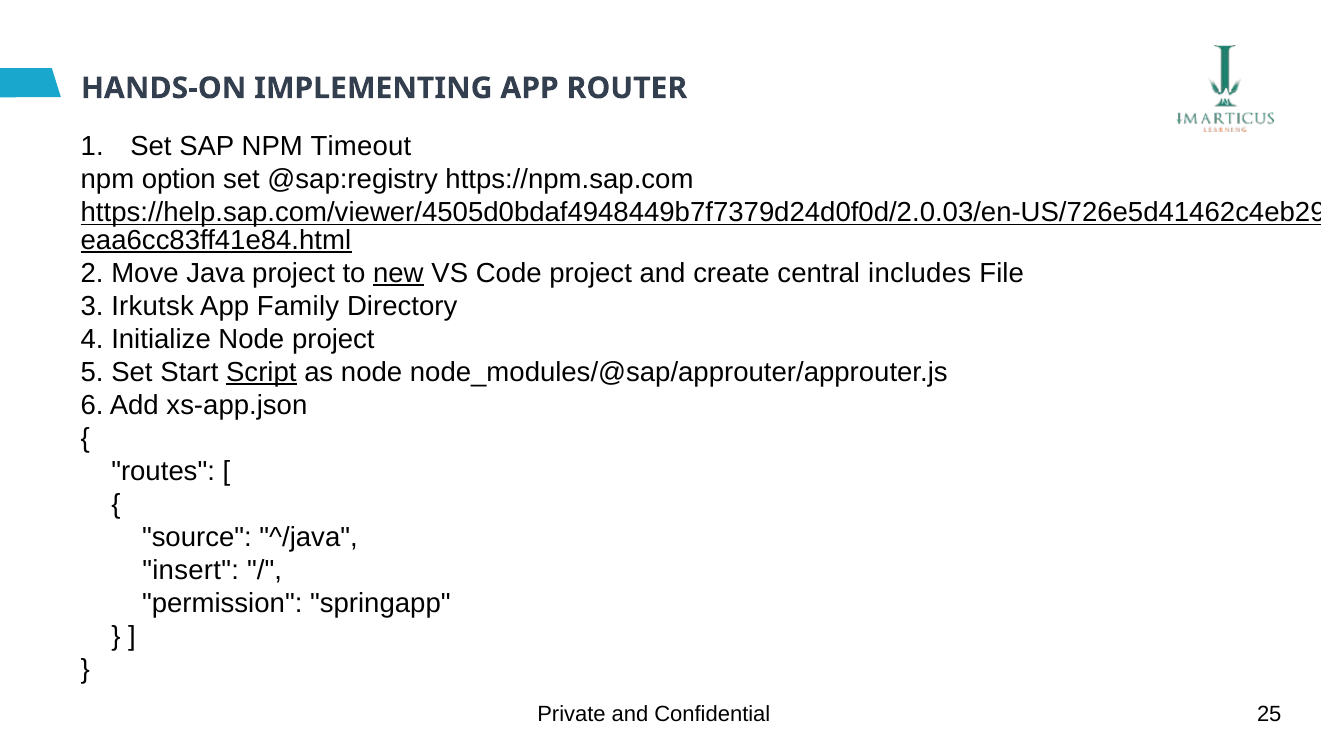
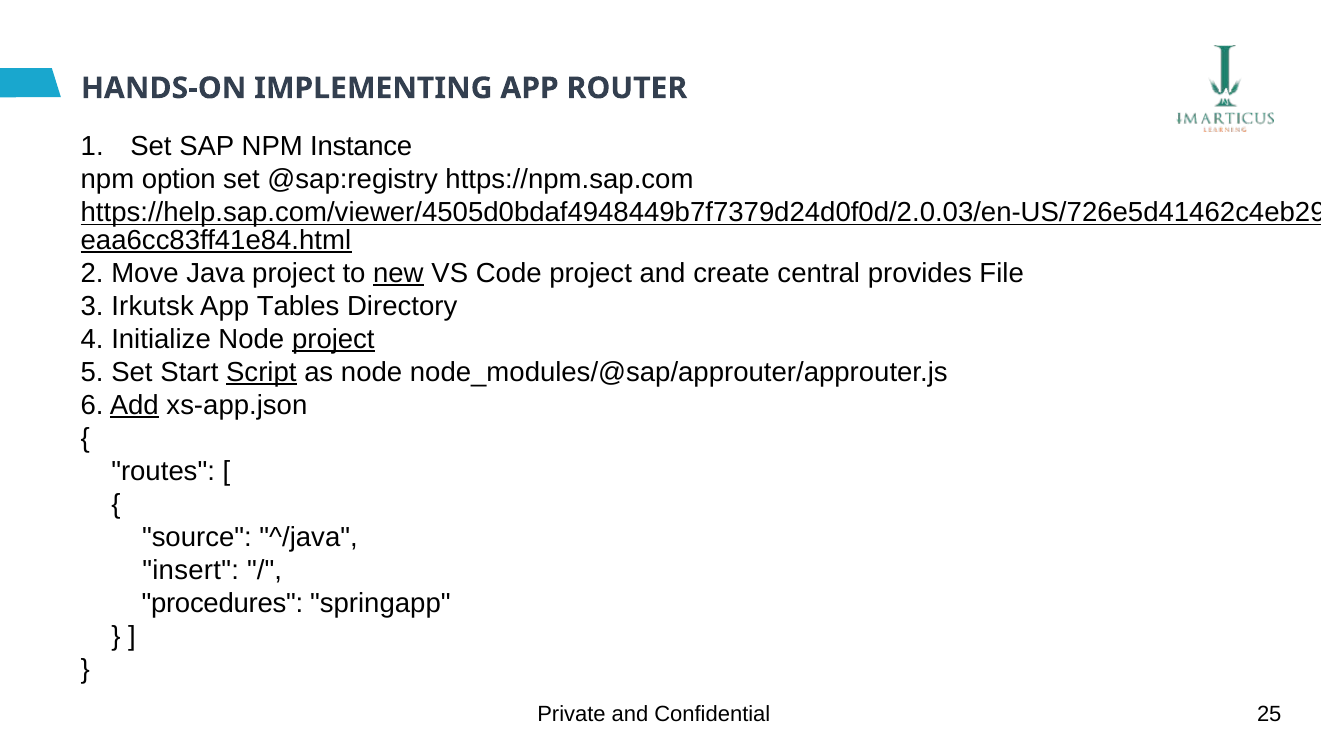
Timeout: Timeout -> Instance
includes: includes -> provides
Family: Family -> Tables
project at (333, 339) underline: none -> present
Add underline: none -> present
permission: permission -> procedures
